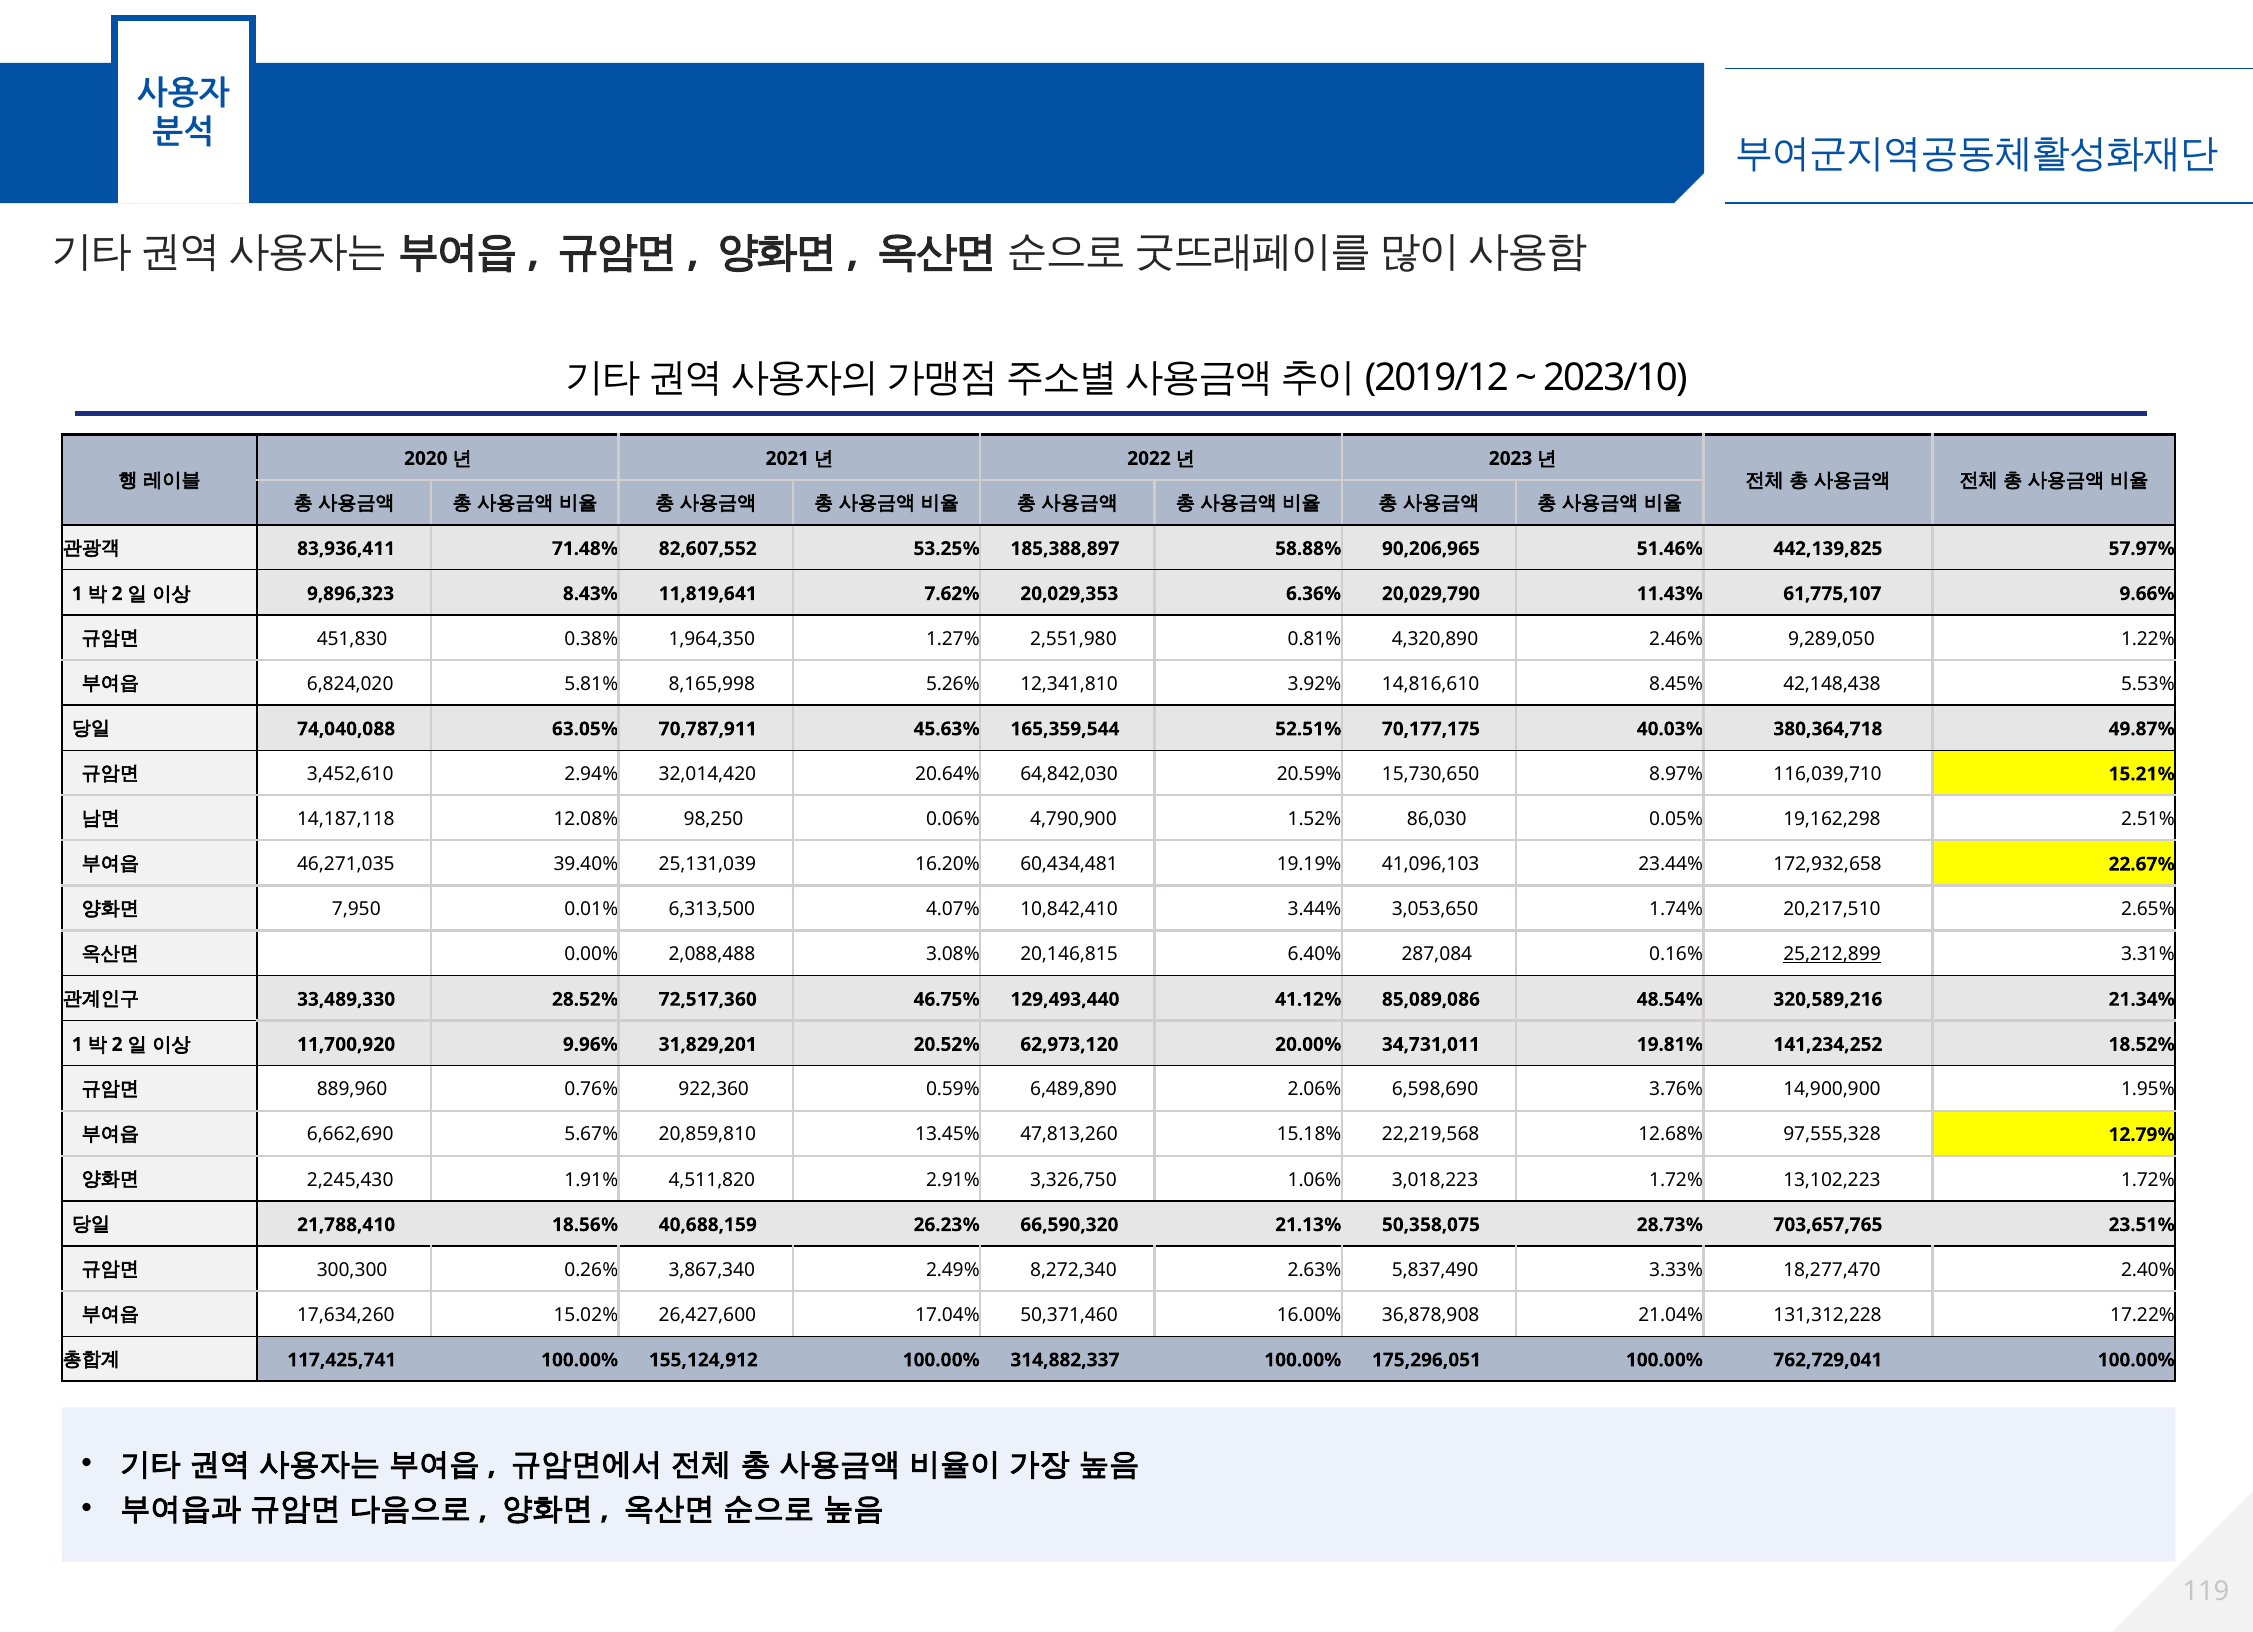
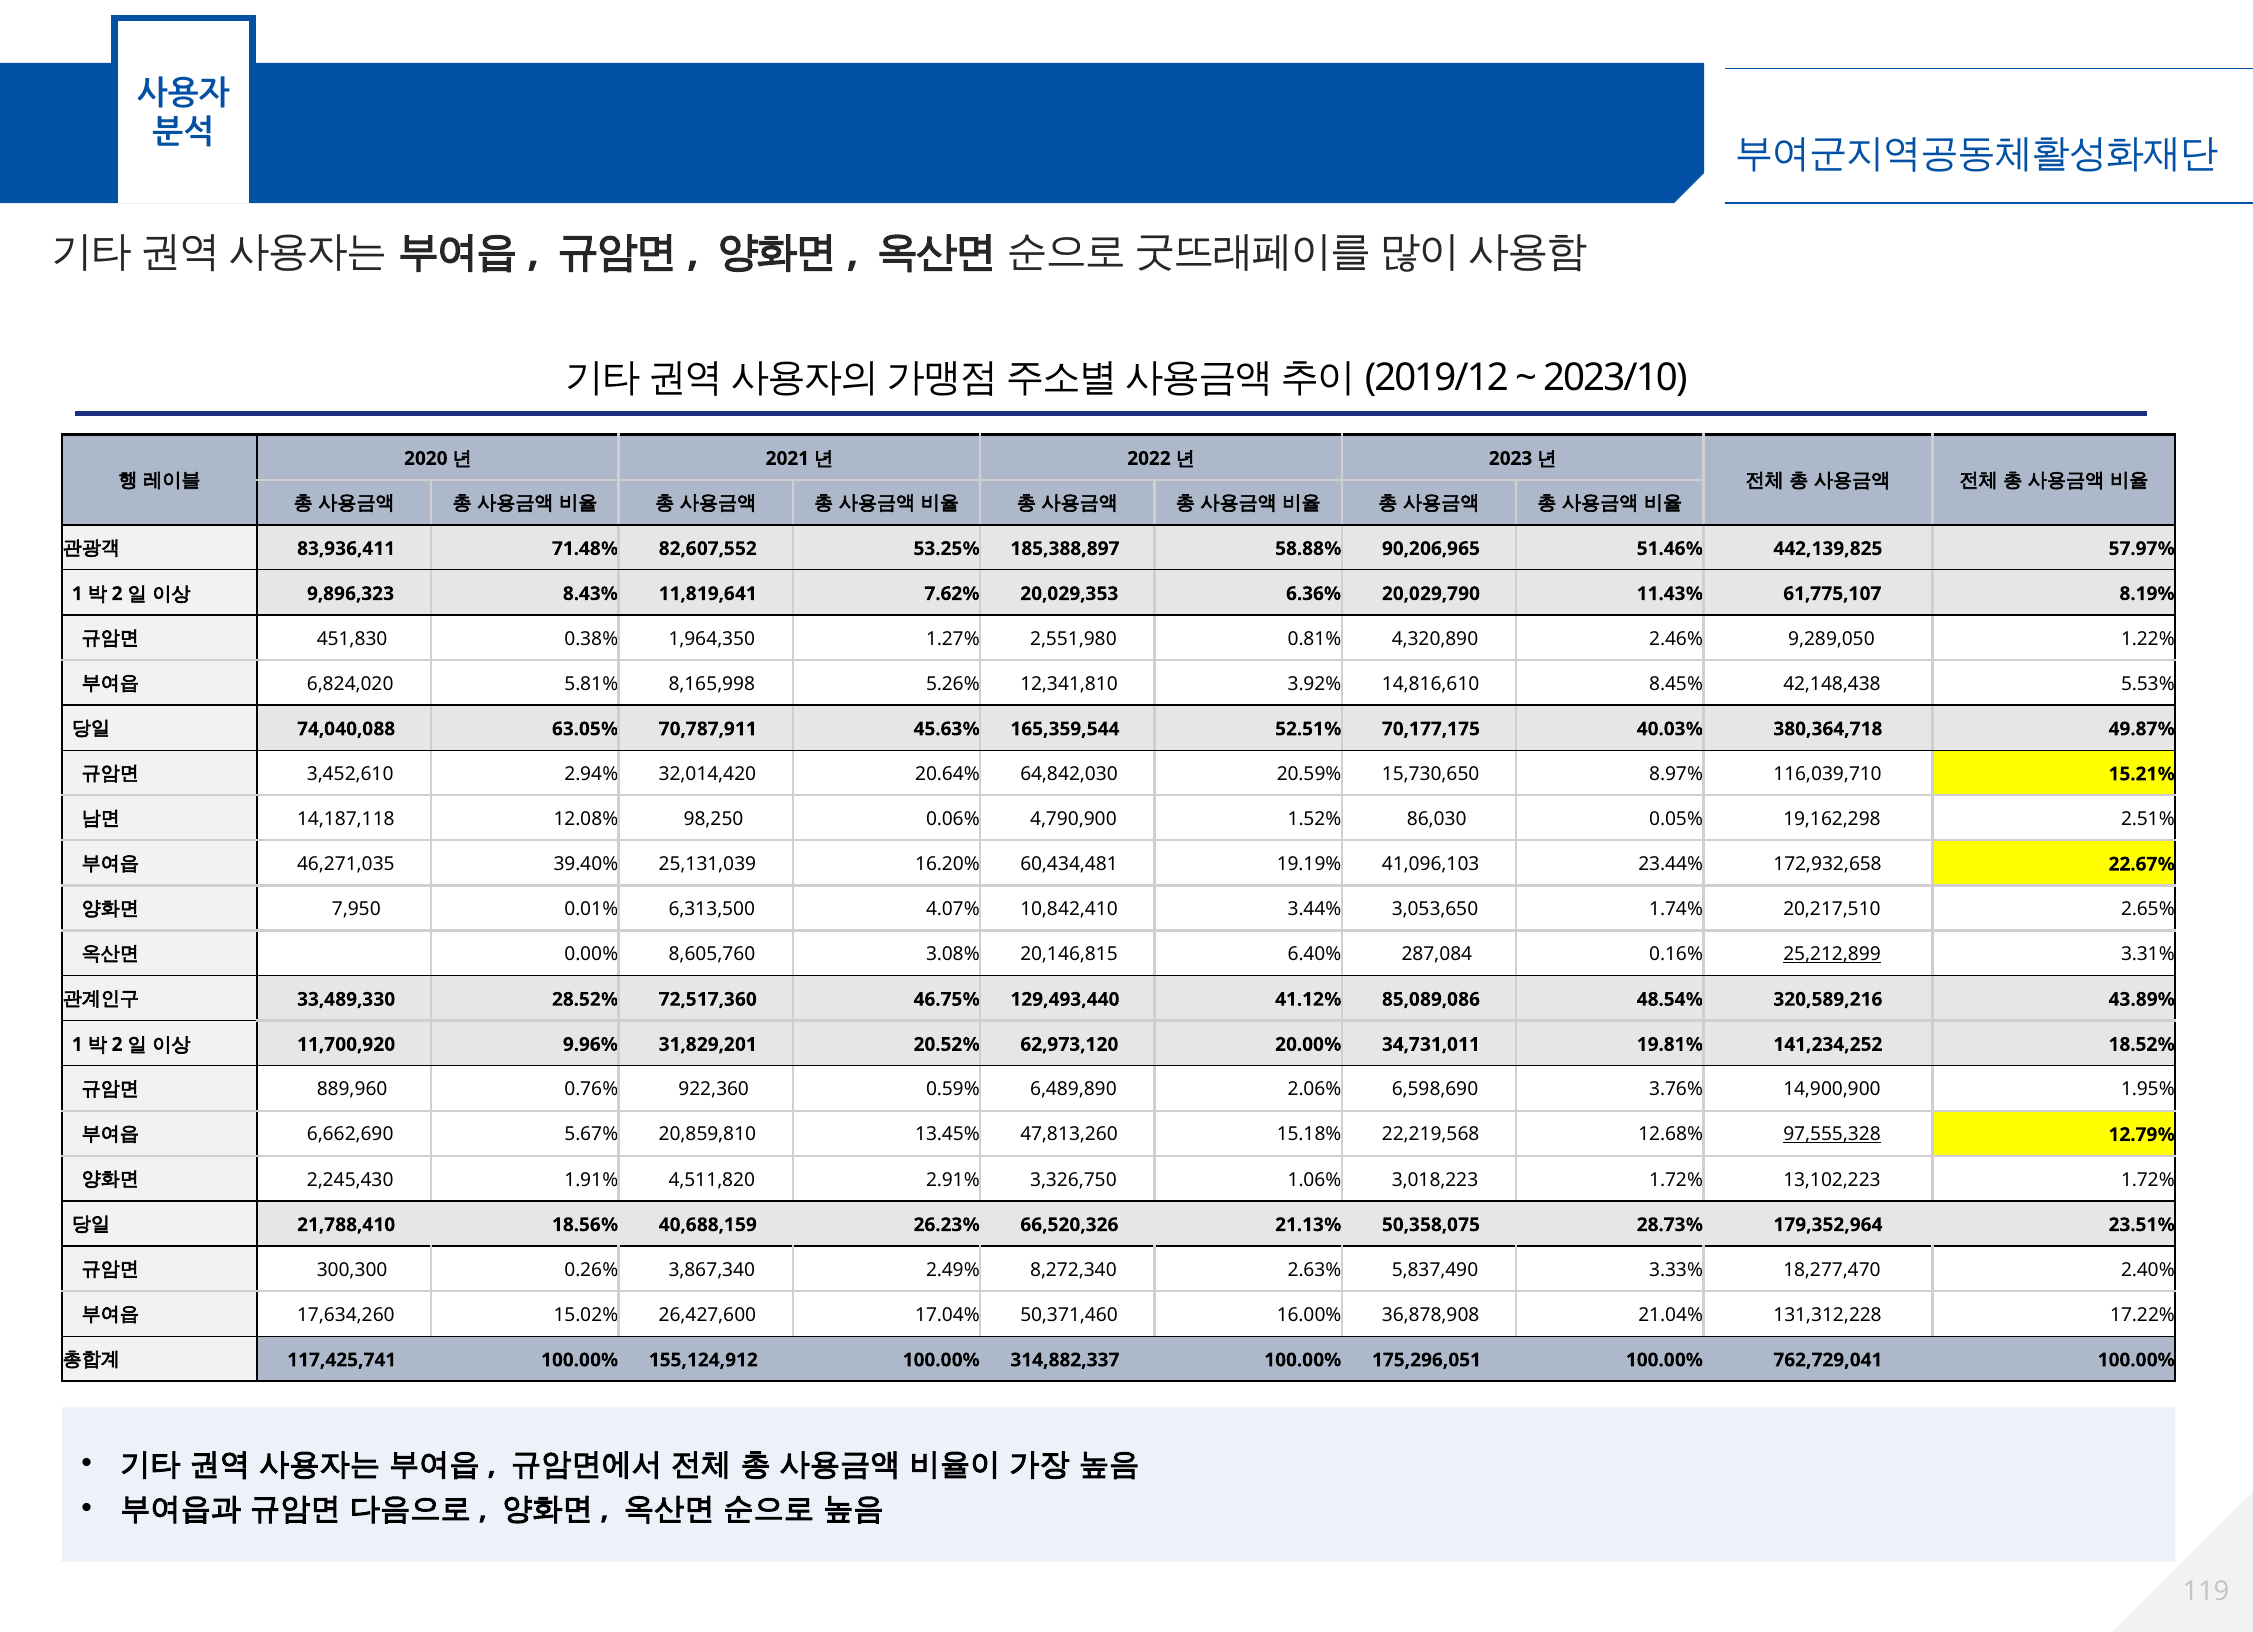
9.66%: 9.66% -> 8.19%
2,088,488: 2,088,488 -> 8,605,760
21.34%: 21.34% -> 43.89%
97,555,328 underline: none -> present
66,590,320: 66,590,320 -> 66,520,326
703,657,765: 703,657,765 -> 179,352,964
